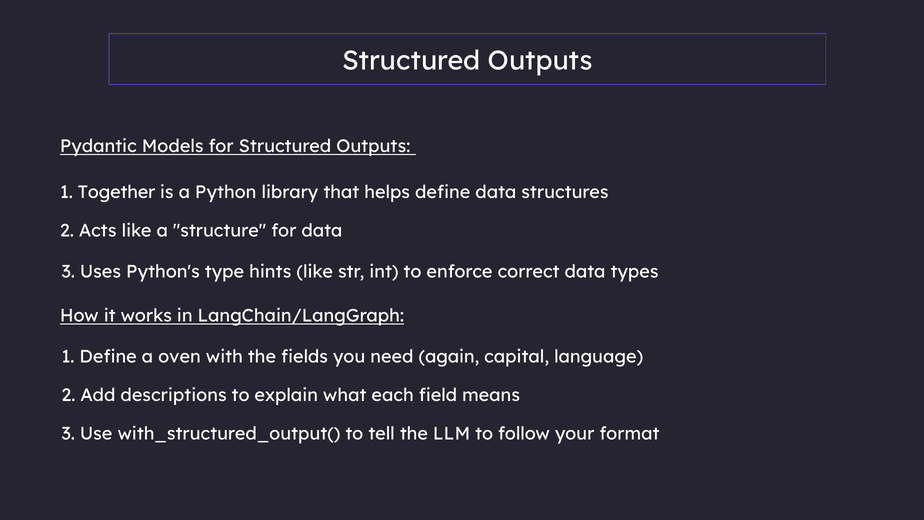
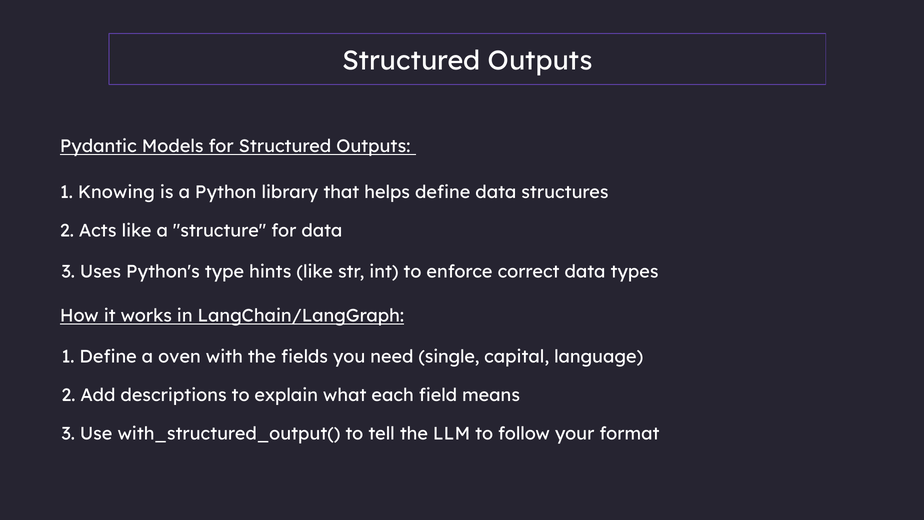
Together: Together -> Knowing
again: again -> single
